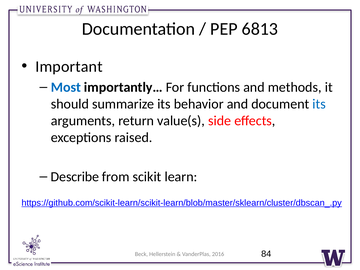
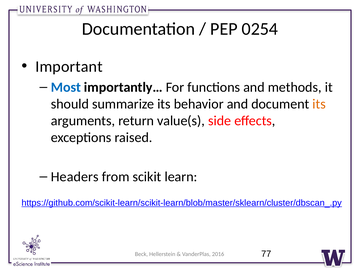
6813: 6813 -> 0254
its at (319, 104) colour: blue -> orange
Describe: Describe -> Headers
84: 84 -> 77
